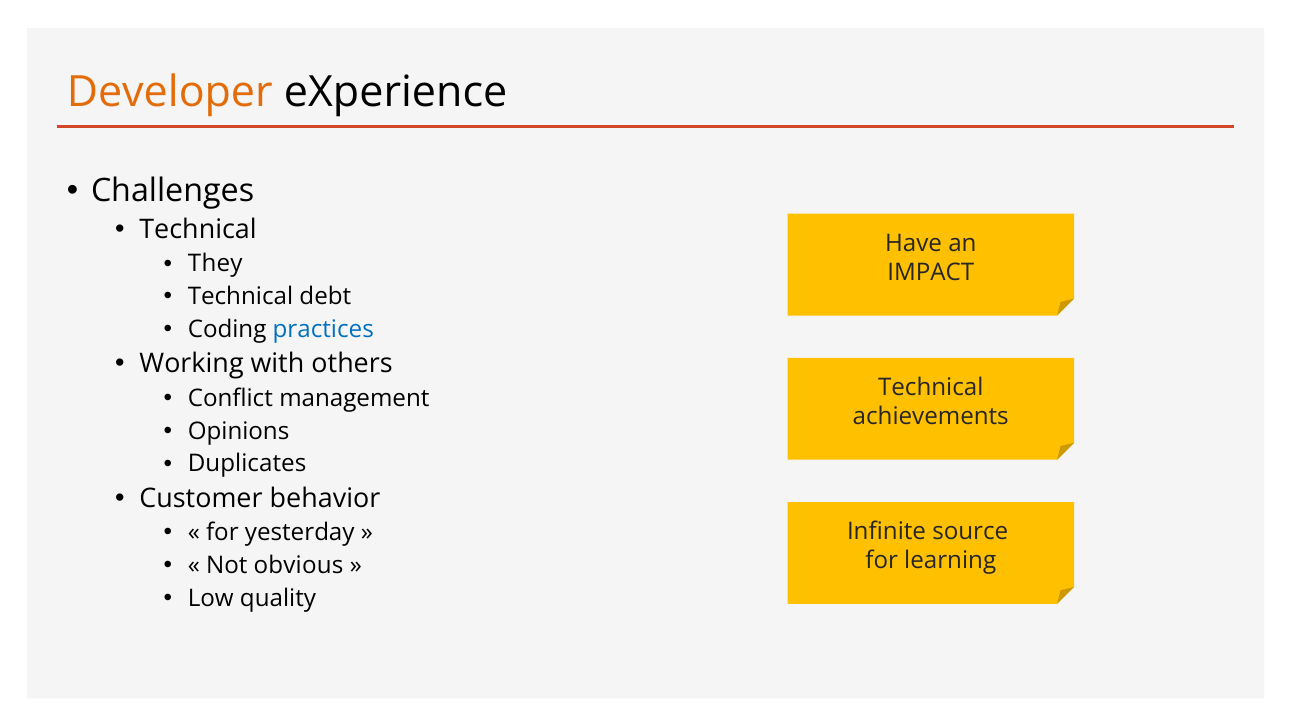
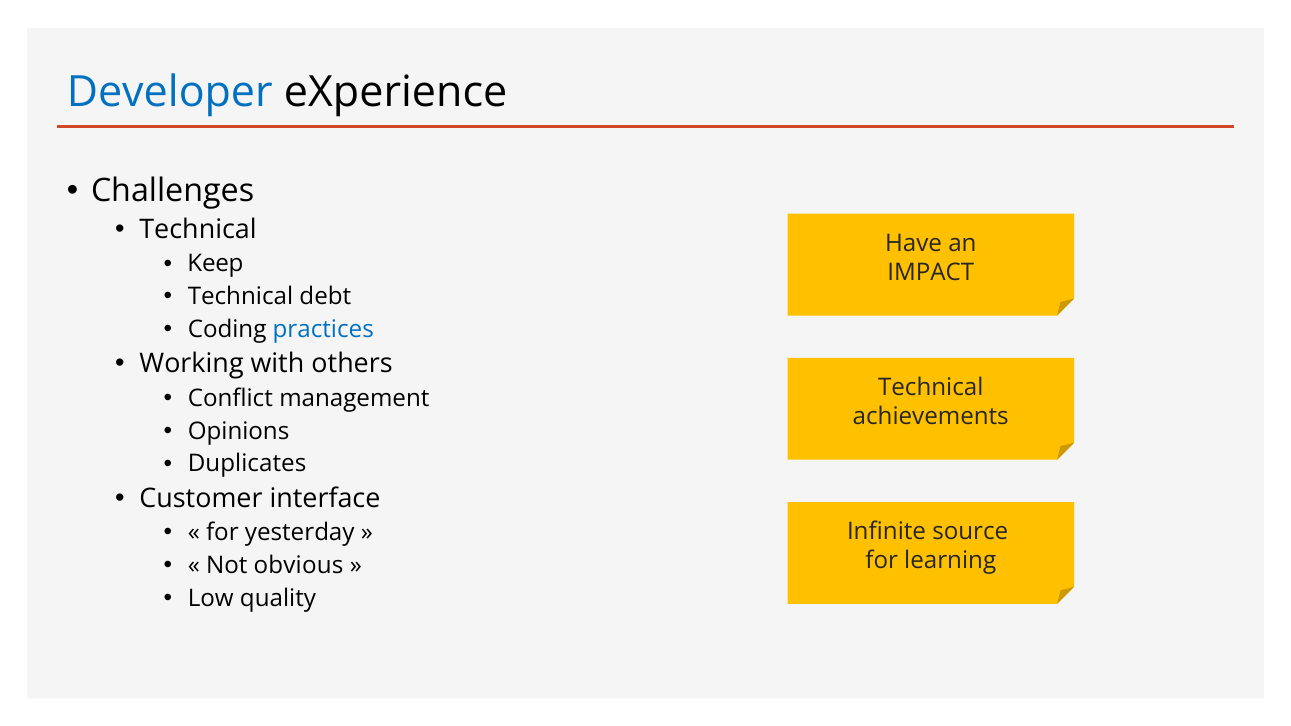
Developer colour: orange -> blue
They: They -> Keep
behavior: behavior -> interface
